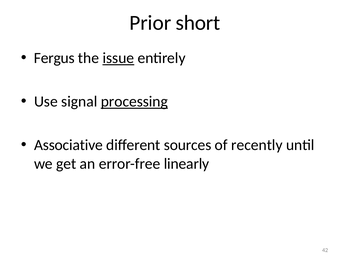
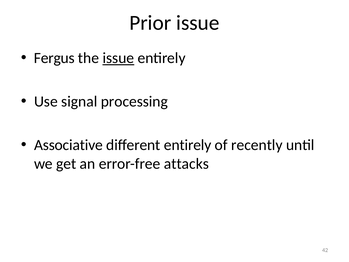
Prior short: short -> issue
processing underline: present -> none
different sources: sources -> entirely
linearly: linearly -> attacks
